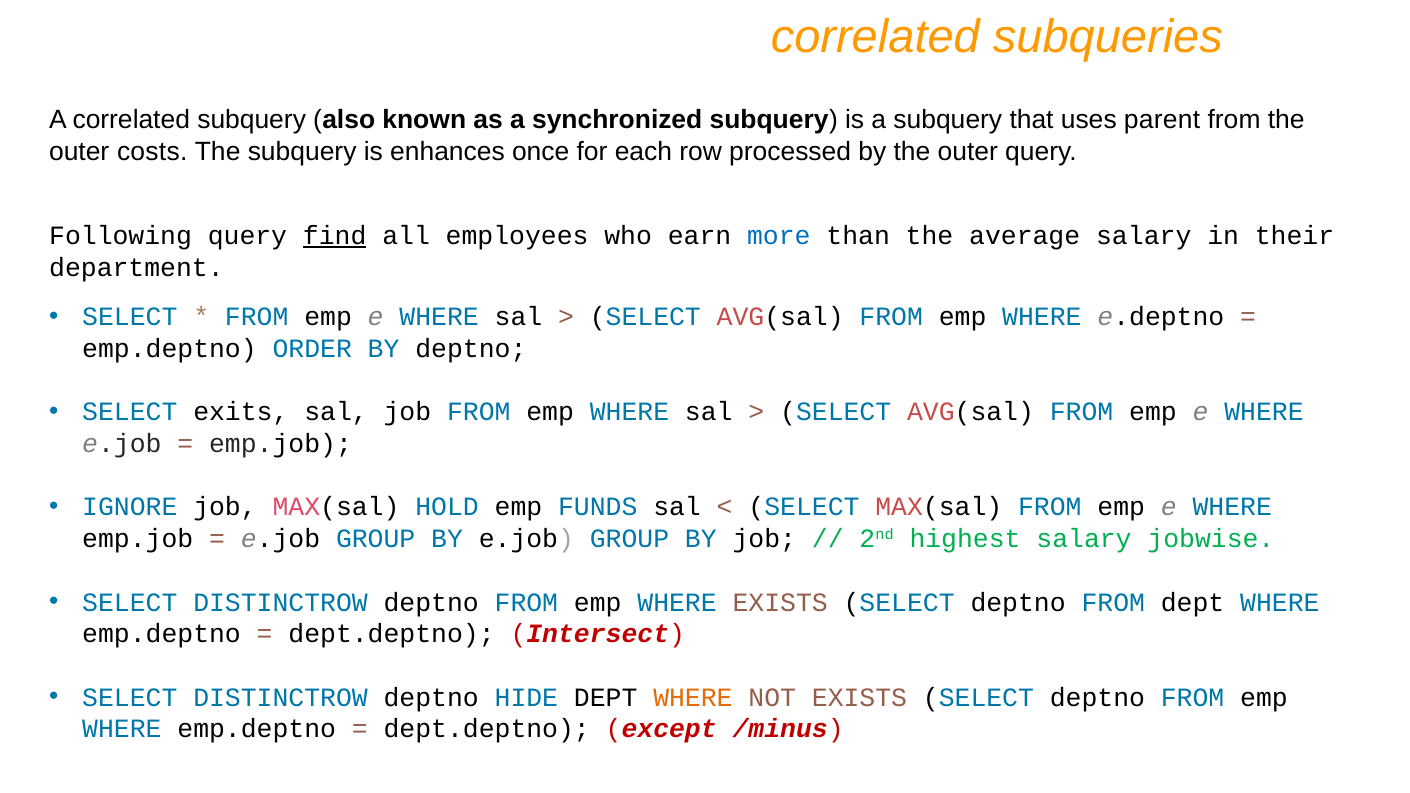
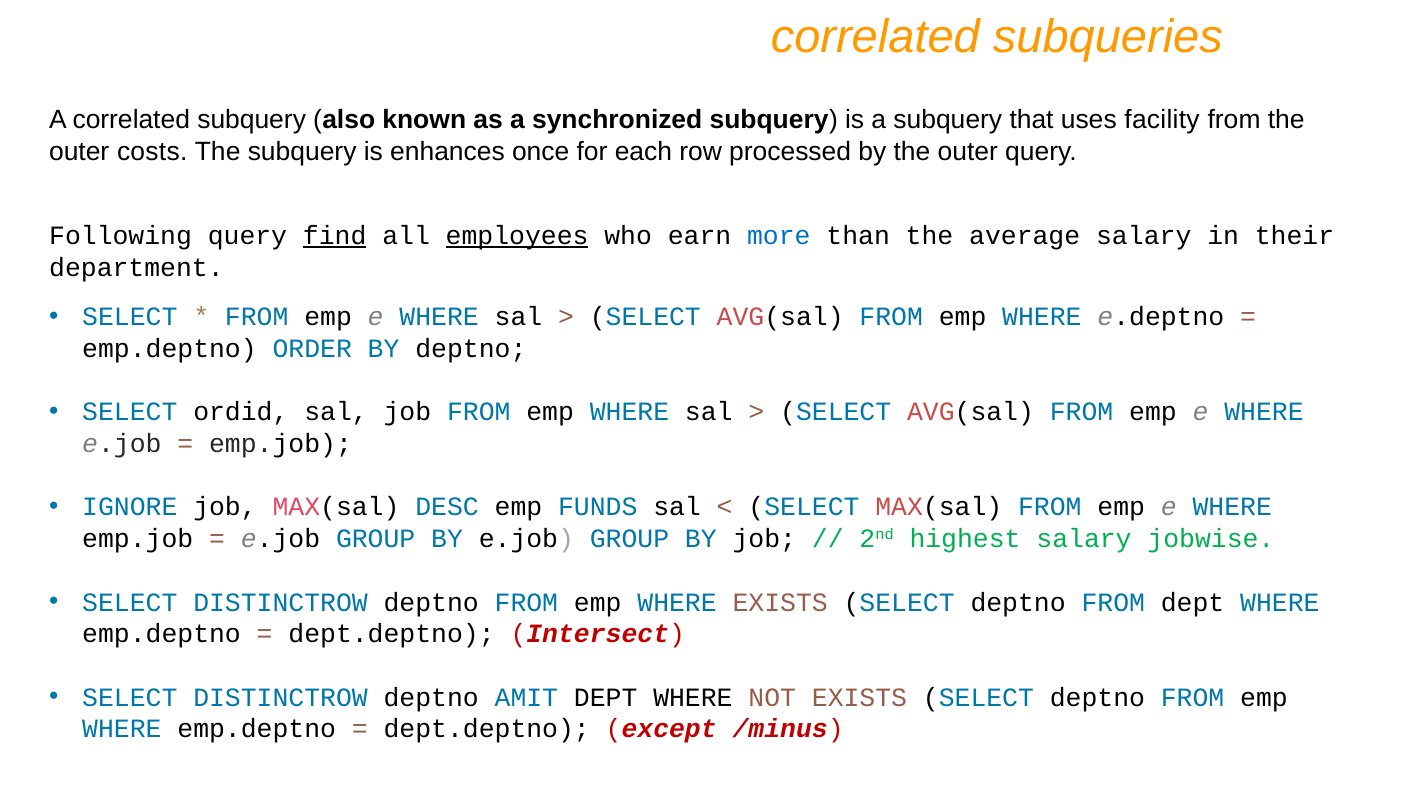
parent: parent -> facility
employees underline: none -> present
exits: exits -> ordid
HOLD: HOLD -> DESC
HIDE: HIDE -> AMIT
WHERE at (693, 698) colour: orange -> black
